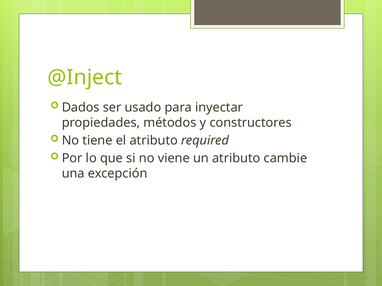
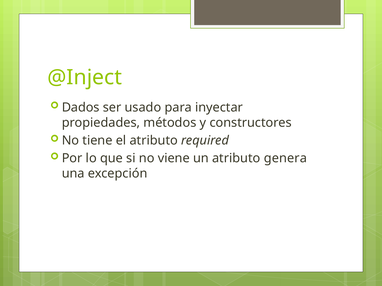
cambie: cambie -> genera
